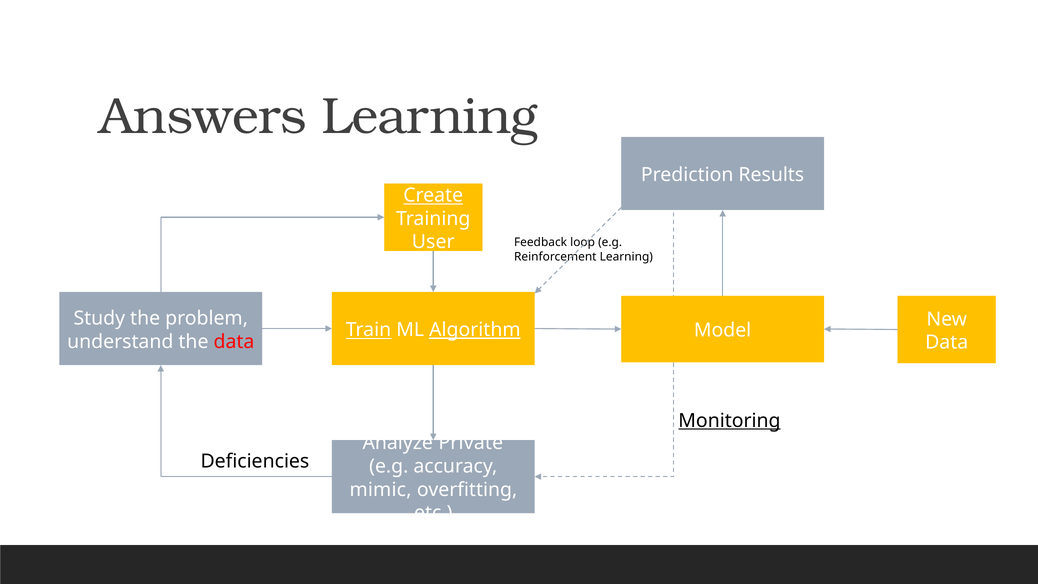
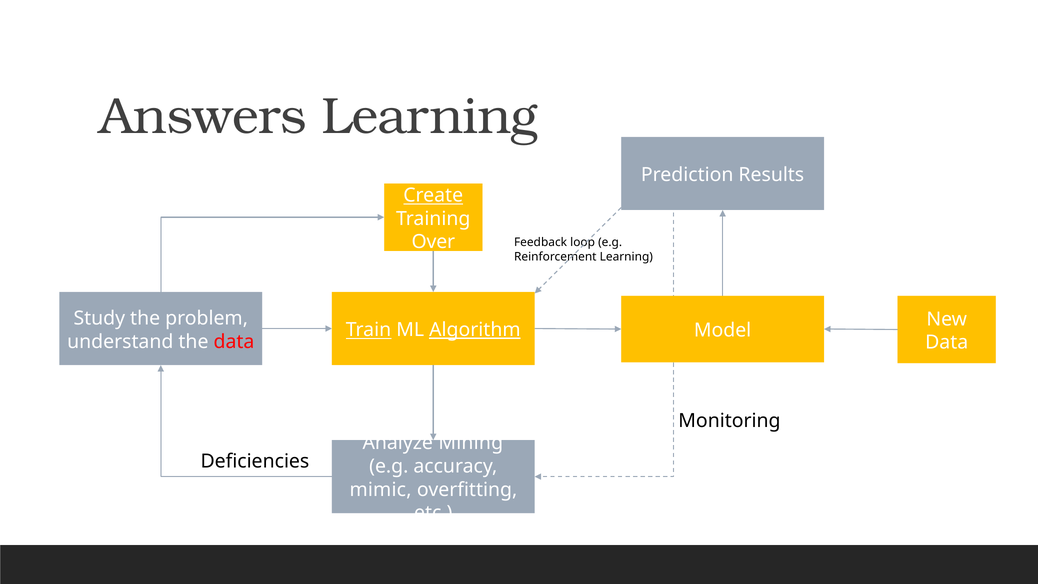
User: User -> Over
Monitoring underline: present -> none
Private: Private -> Mining
